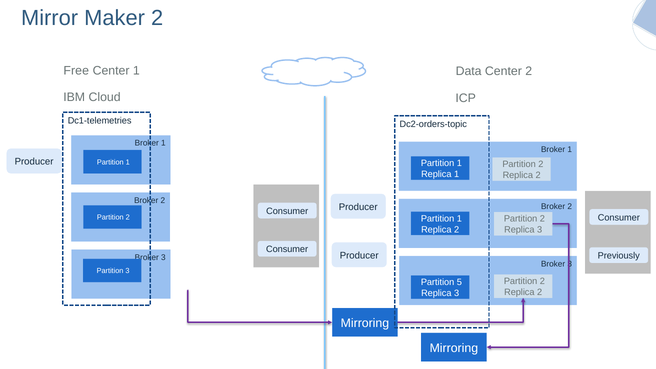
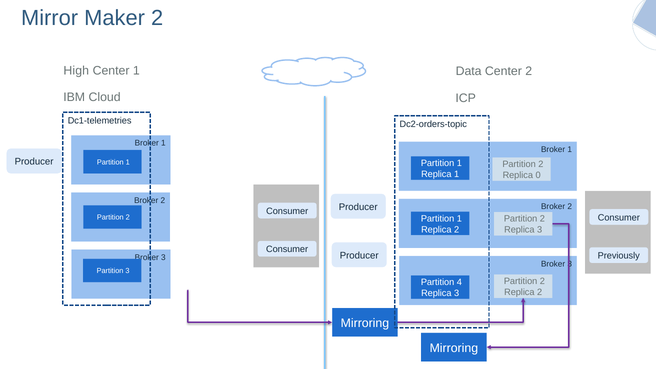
Free: Free -> High
2 at (538, 175): 2 -> 0
5: 5 -> 4
